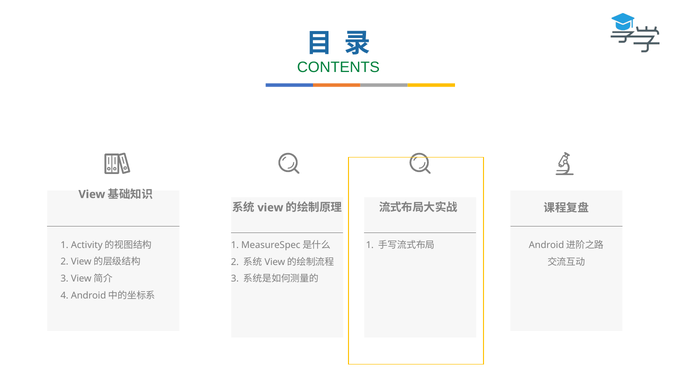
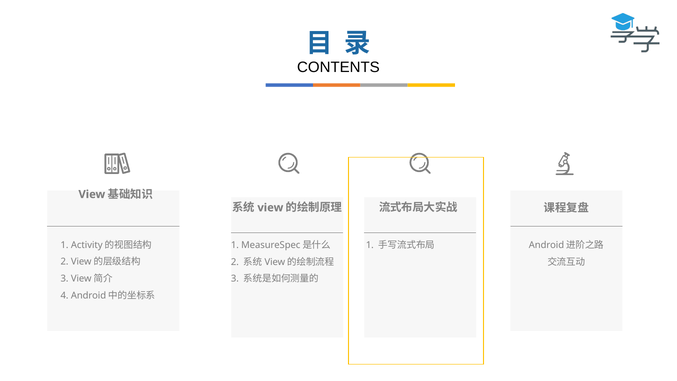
CONTENTS colour: green -> black
